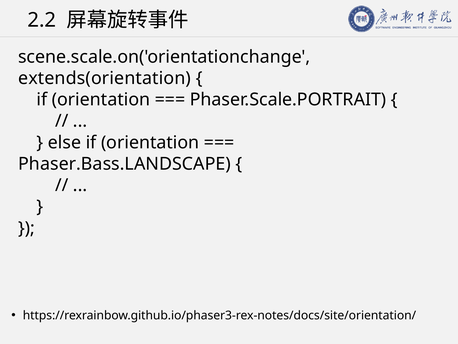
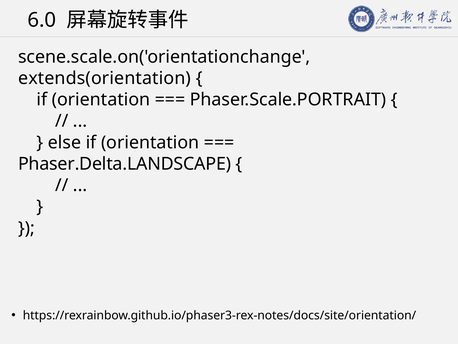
2.2: 2.2 -> 6.0
Phaser.Bass.LANDSCAPE: Phaser.Bass.LANDSCAPE -> Phaser.Delta.LANDSCAPE
